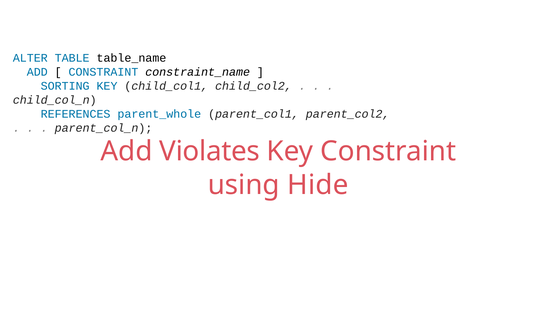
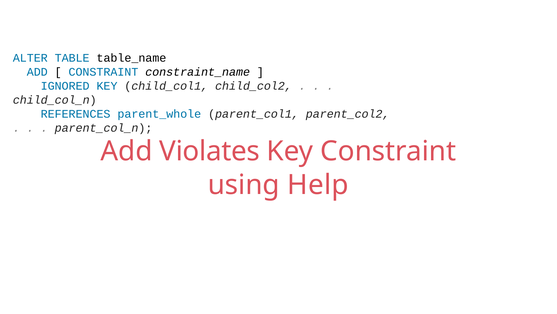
SORTING: SORTING -> IGNORED
Hide: Hide -> Help
